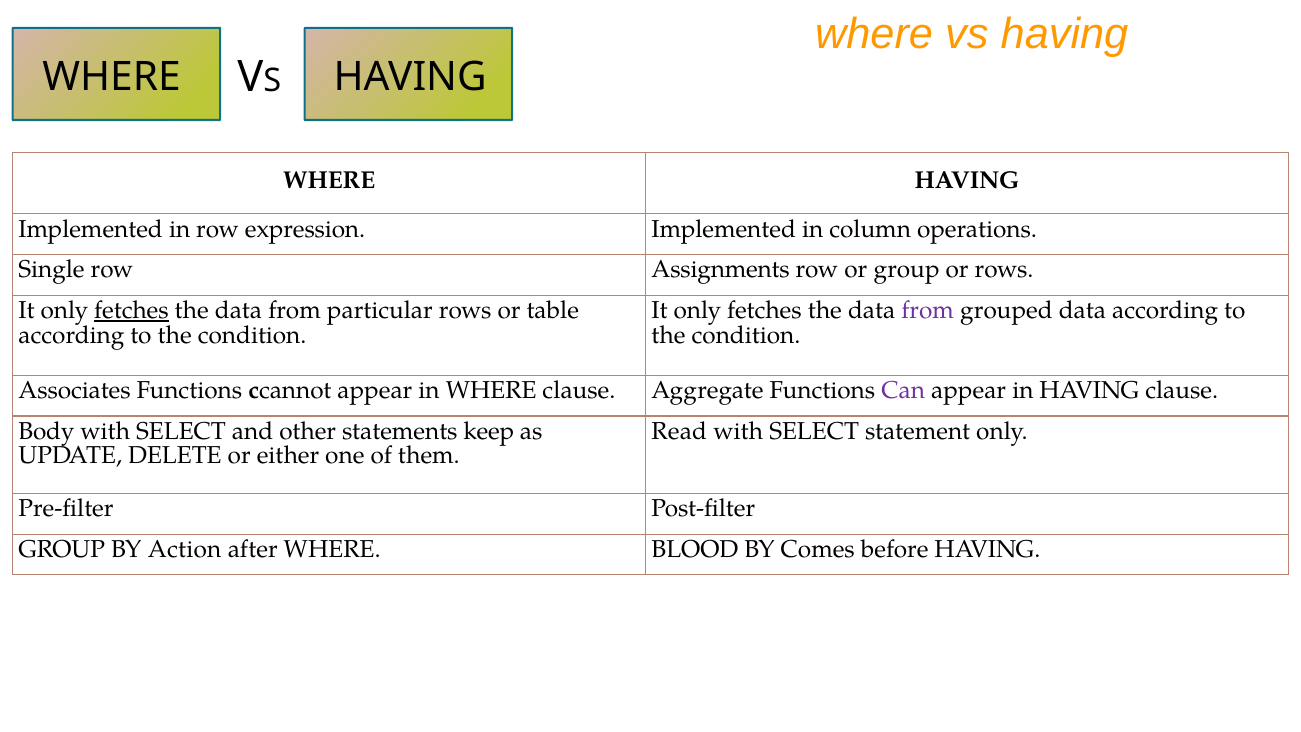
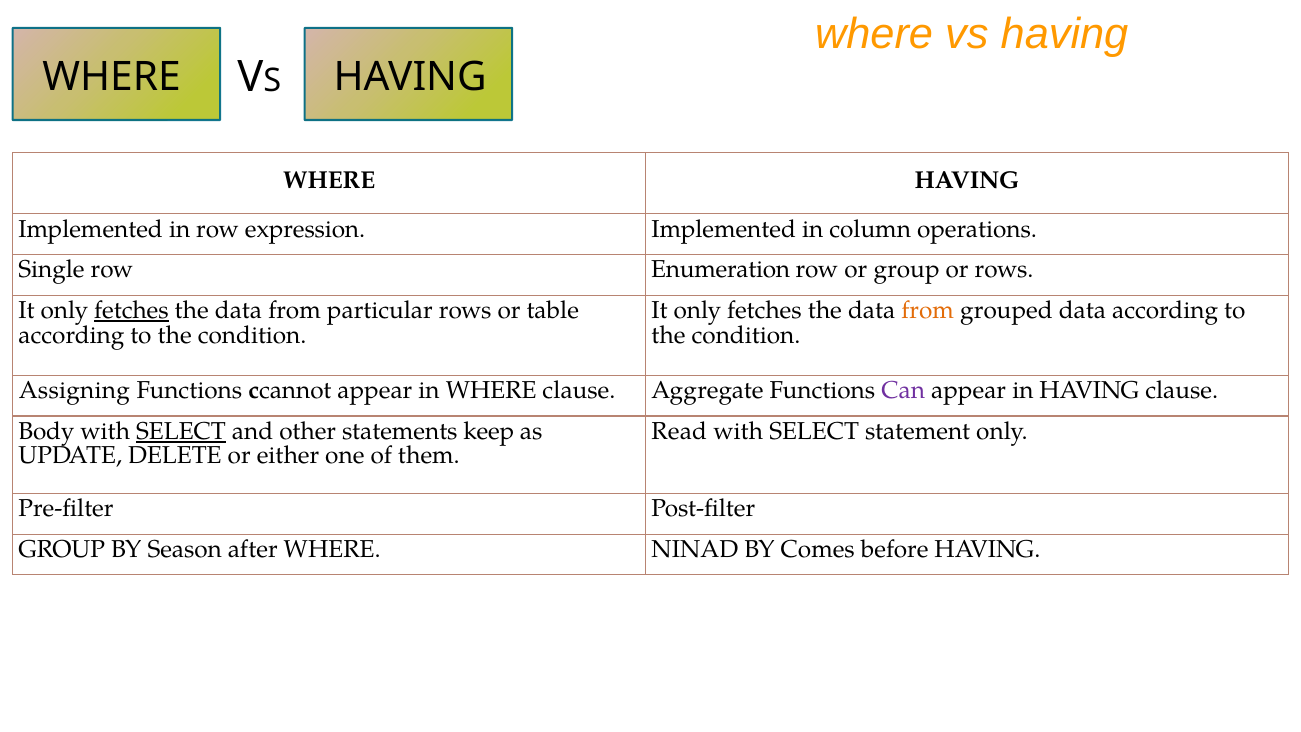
Assignments: Assignments -> Enumeration
from at (928, 310) colour: purple -> orange
Associates: Associates -> Assigning
SELECT at (181, 431) underline: none -> present
Action: Action -> Season
BLOOD: BLOOD -> NINAD
